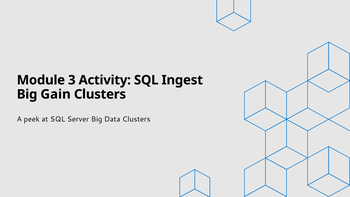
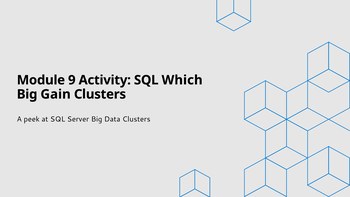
3: 3 -> 9
Ingest: Ingest -> Which
